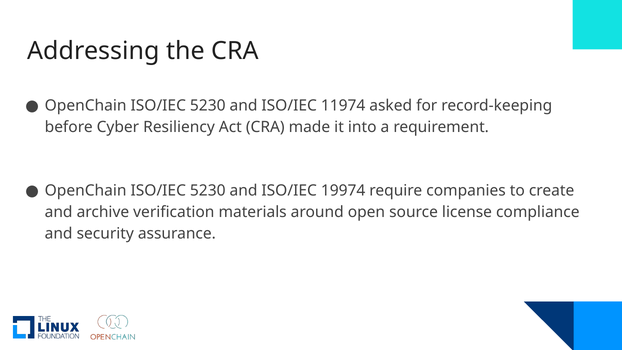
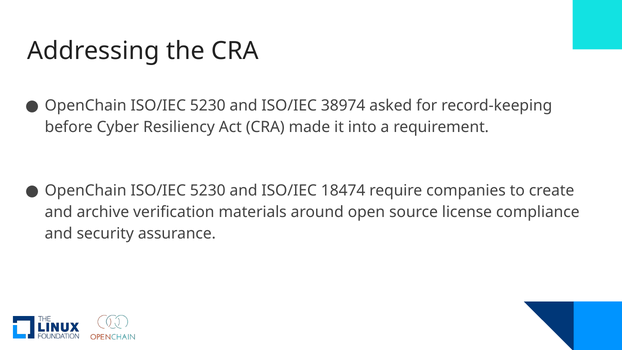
11974: 11974 -> 38974
19974: 19974 -> 18474
